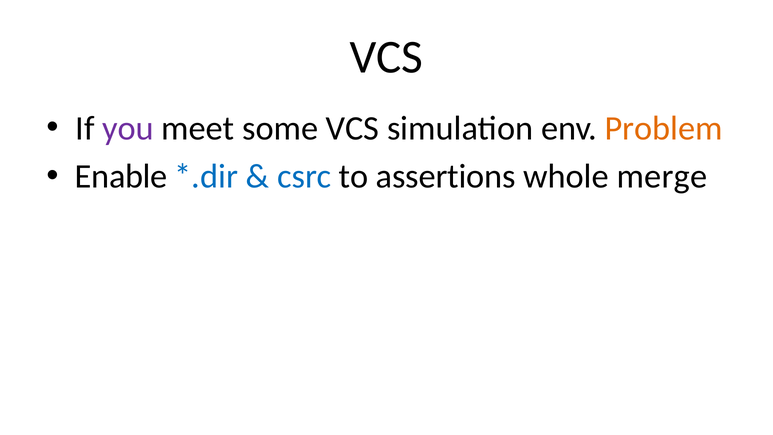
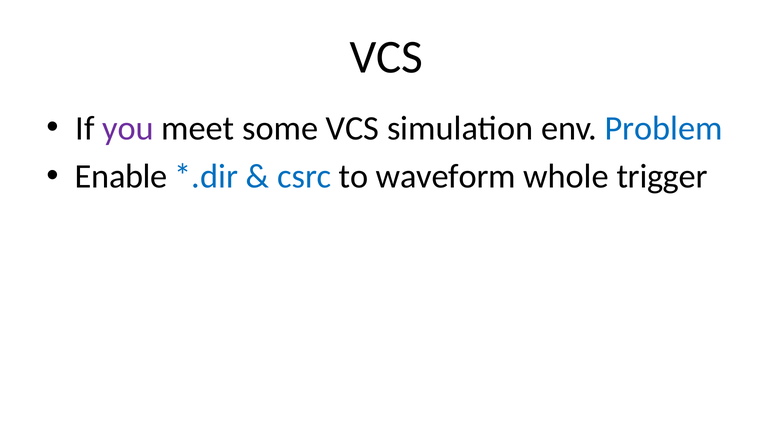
Problem colour: orange -> blue
assertions: assertions -> waveform
merge: merge -> trigger
